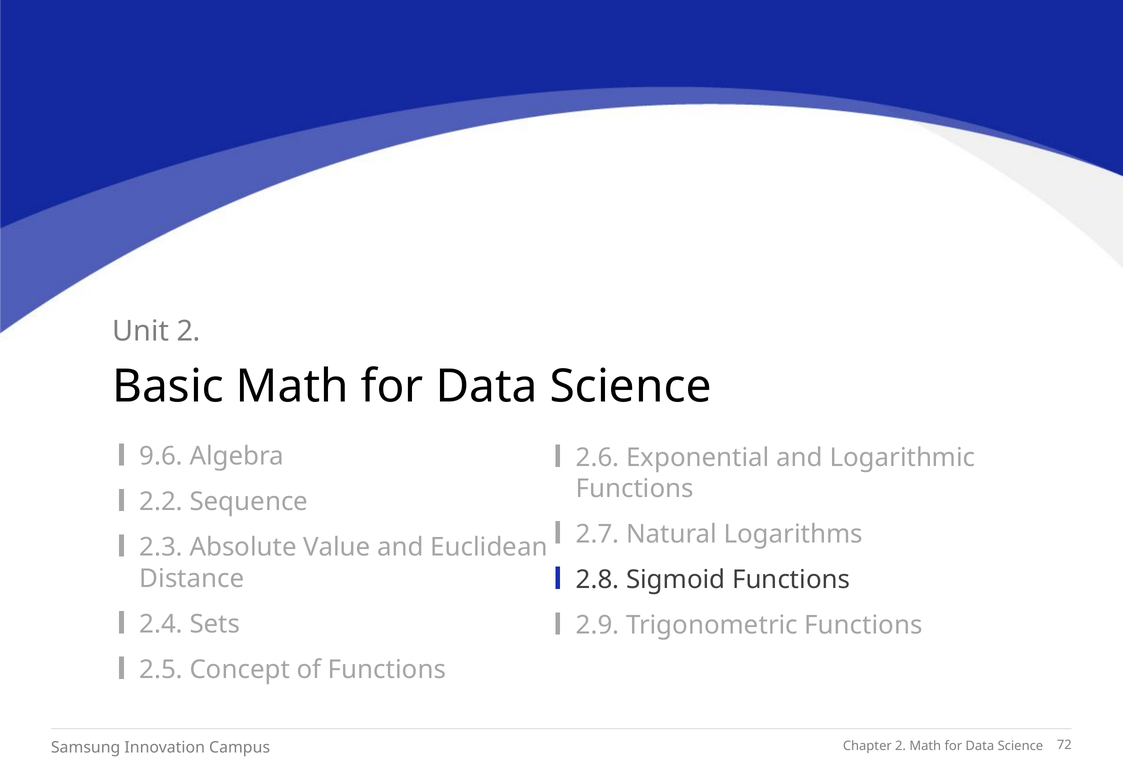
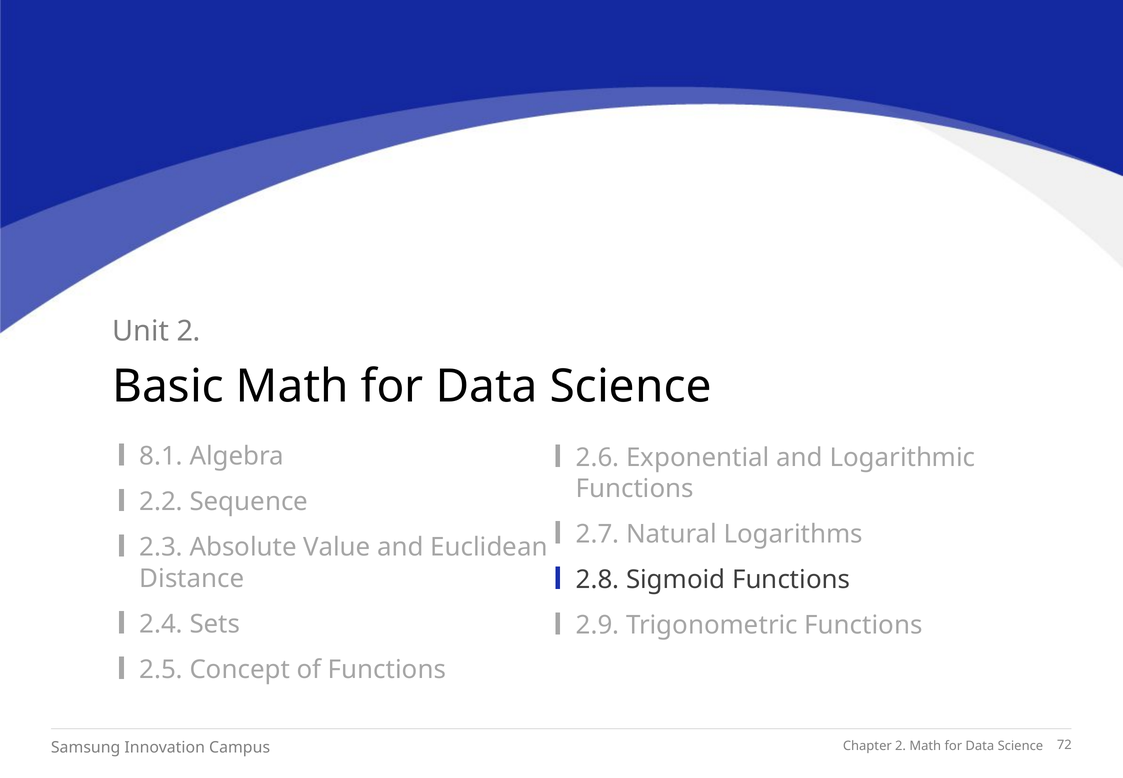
9.6: 9.6 -> 8.1
